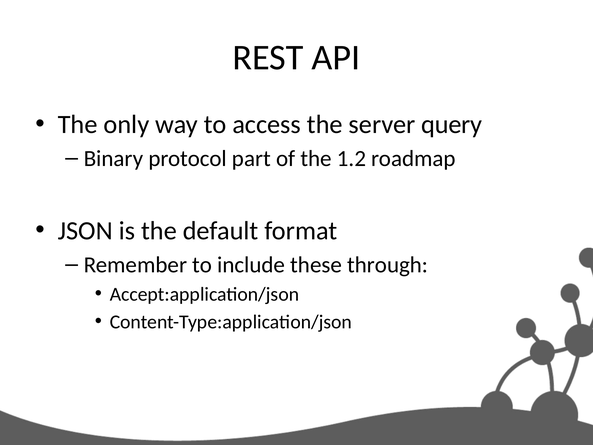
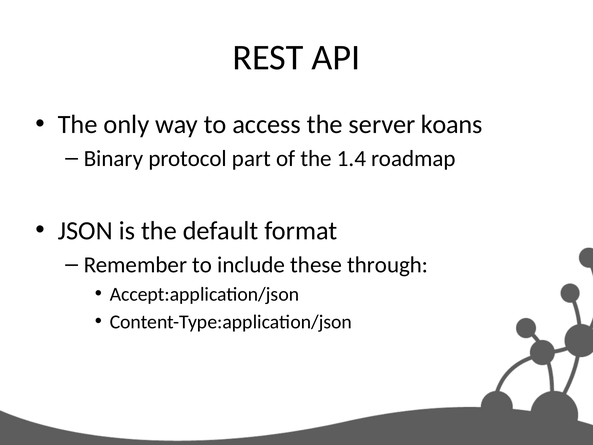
query: query -> koans
1.2: 1.2 -> 1.4
